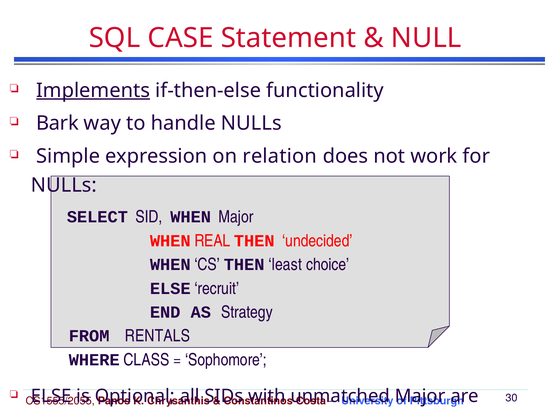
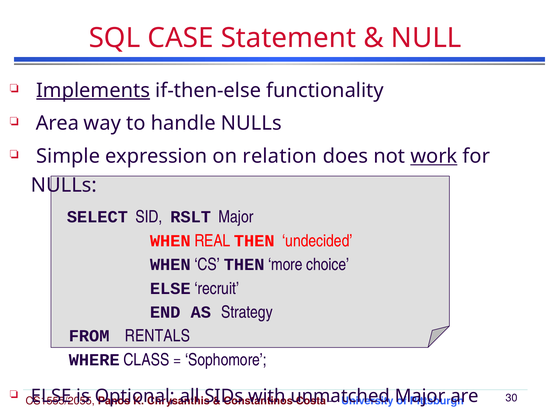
Bark: Bark -> Area
work underline: none -> present
SID WHEN: WHEN -> RSLT
least: least -> more
